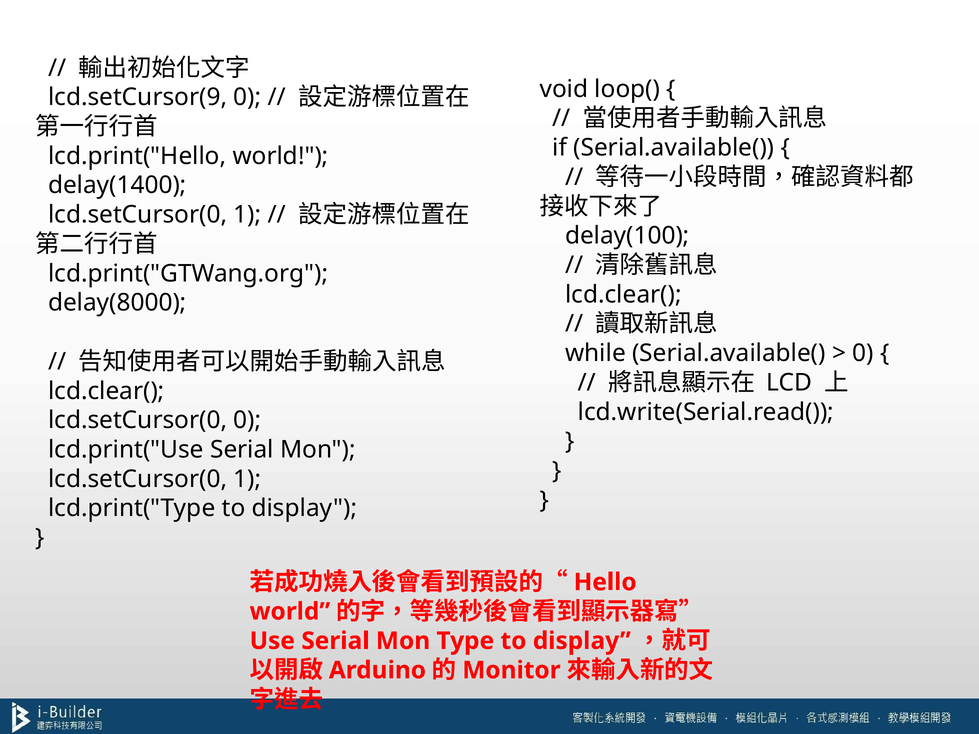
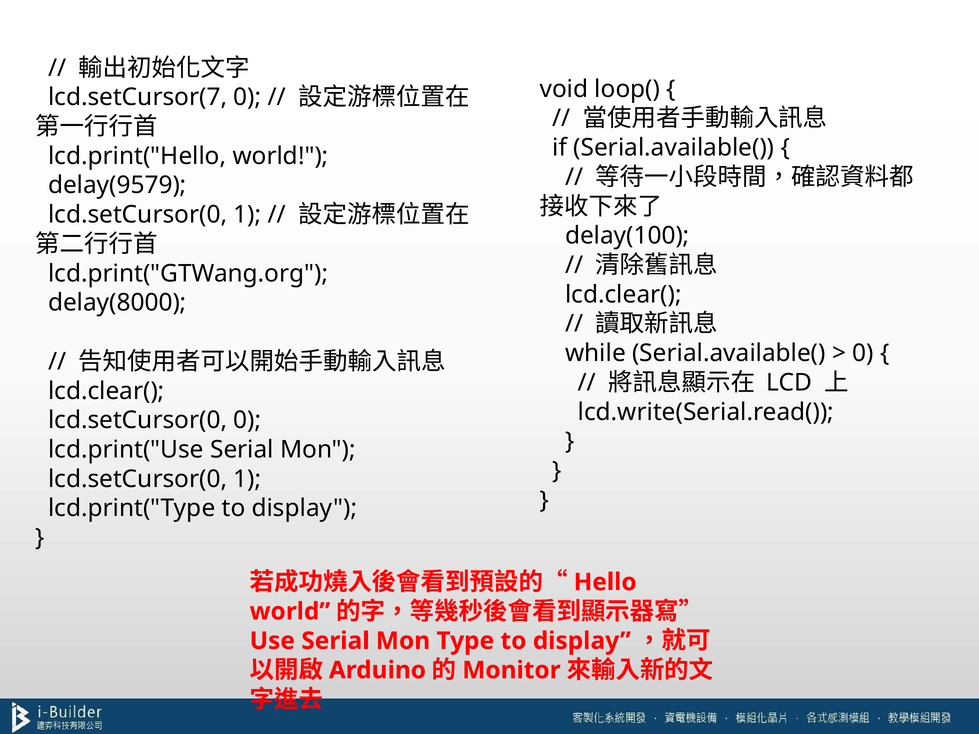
lcd.setCursor(9: lcd.setCursor(9 -> lcd.setCursor(7
delay(1400: delay(1400 -> delay(9579
